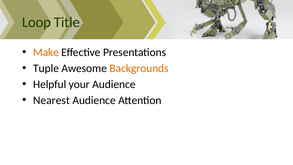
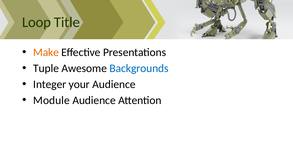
Backgrounds colour: orange -> blue
Helpful: Helpful -> Integer
Nearest: Nearest -> Module
